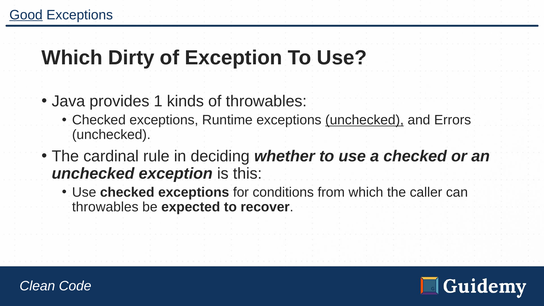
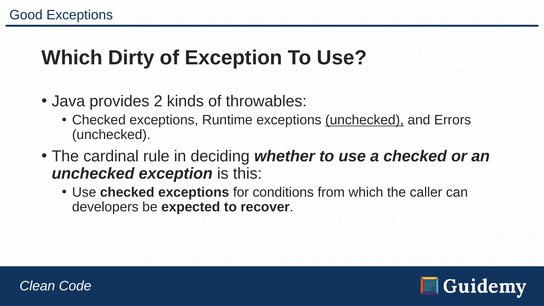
Good underline: present -> none
1: 1 -> 2
throwables at (105, 207): throwables -> developers
